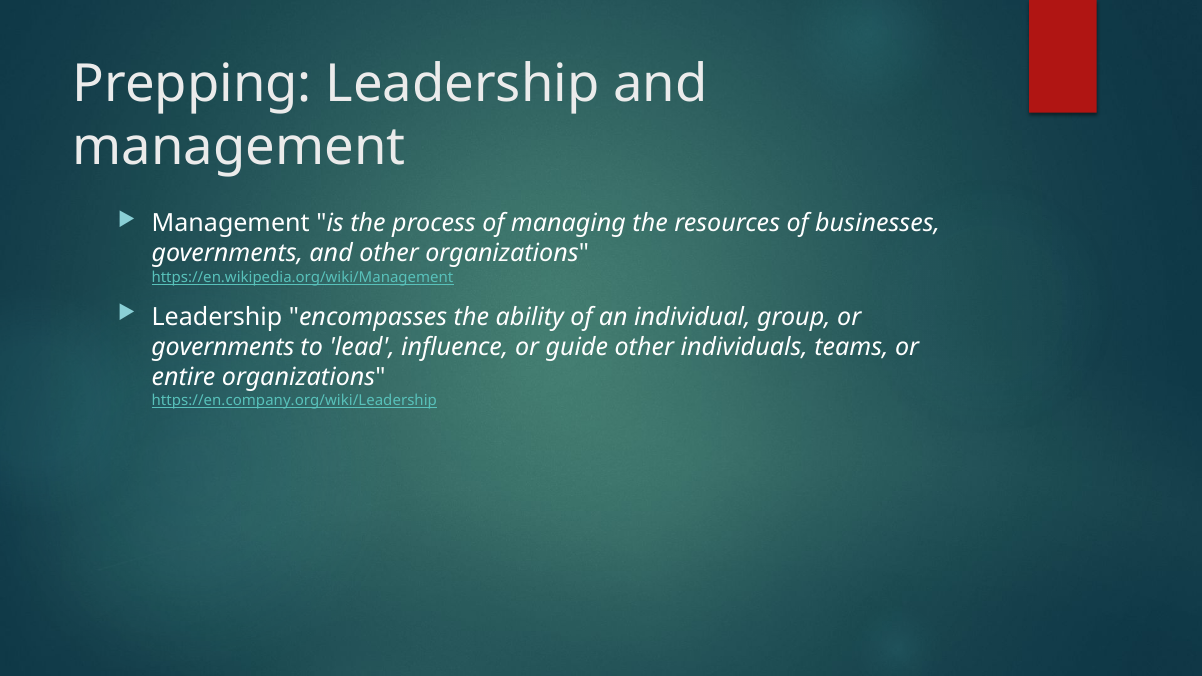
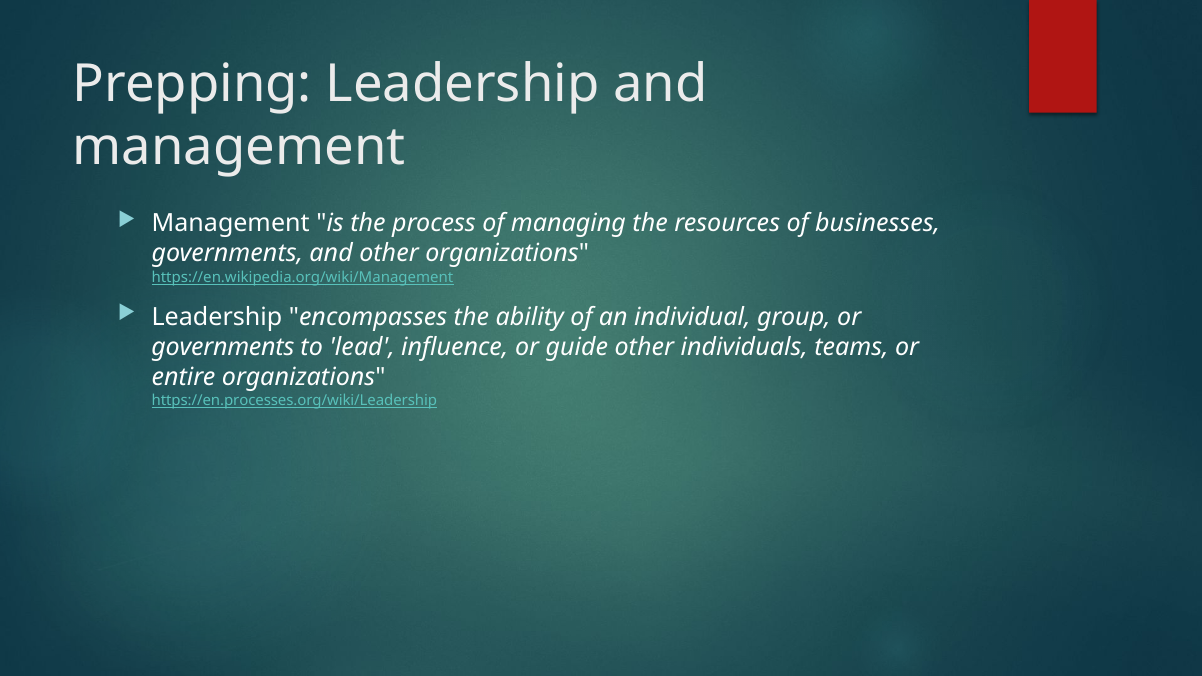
https://en.company.org/wiki/Leadership: https://en.company.org/wiki/Leadership -> https://en.processes.org/wiki/Leadership
